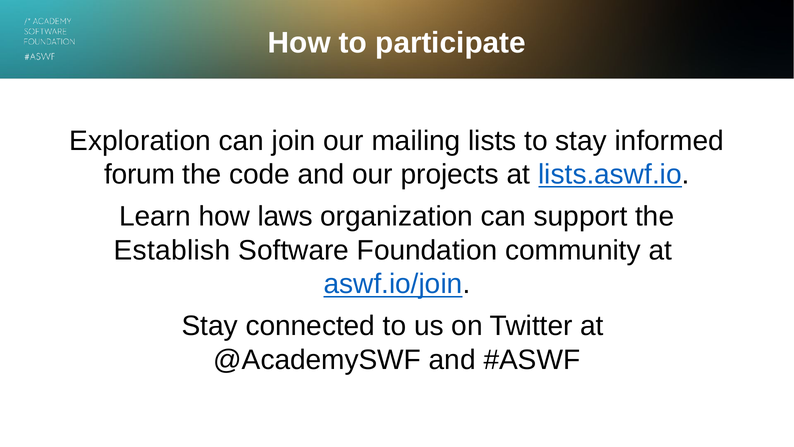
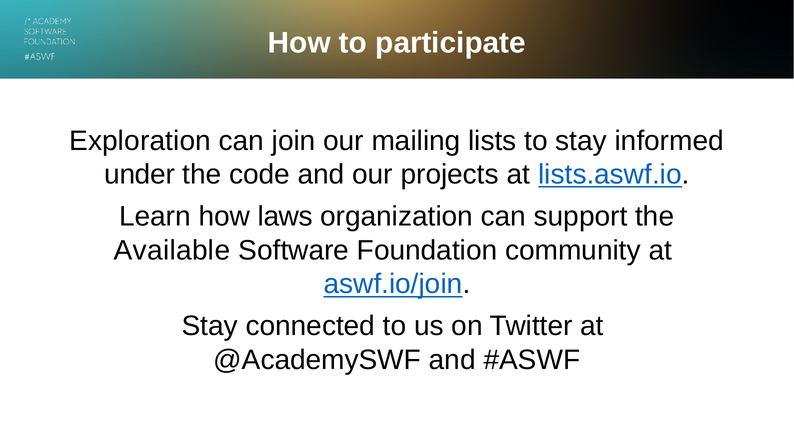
forum: forum -> under
Establish: Establish -> Available
